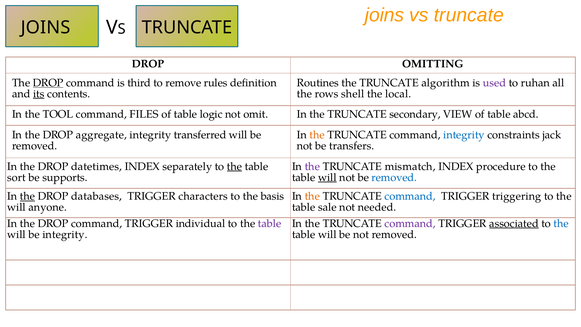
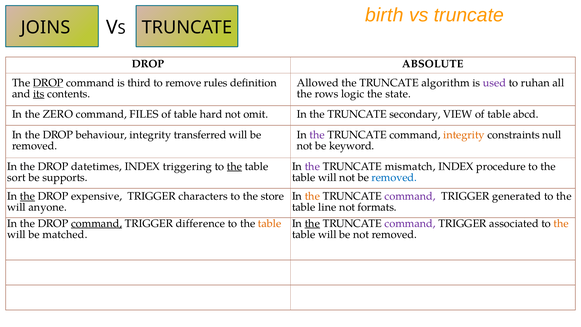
joins at (385, 15): joins -> birth
OMITTING: OMITTING -> ABSOLUTE
Routines: Routines -> Allowed
shell: shell -> logic
local: local -> state
TOOL: TOOL -> ZERO
logic: logic -> hard
aggregate: aggregate -> behaviour
the at (317, 135) colour: orange -> purple
integrity at (464, 135) colour: blue -> orange
jack: jack -> null
transfers: transfers -> keyword
separately: separately -> triggering
will at (327, 177) underline: present -> none
databases: databases -> expensive
basis: basis -> store
command at (410, 196) colour: blue -> purple
triggering: triggering -> generated
sale: sale -> line
needed: needed -> formats
command at (97, 223) underline: none -> present
individual: individual -> difference
table at (270, 223) colour: purple -> orange
the at (312, 223) underline: none -> present
associated underline: present -> none
the at (561, 223) colour: blue -> orange
be integrity: integrity -> matched
